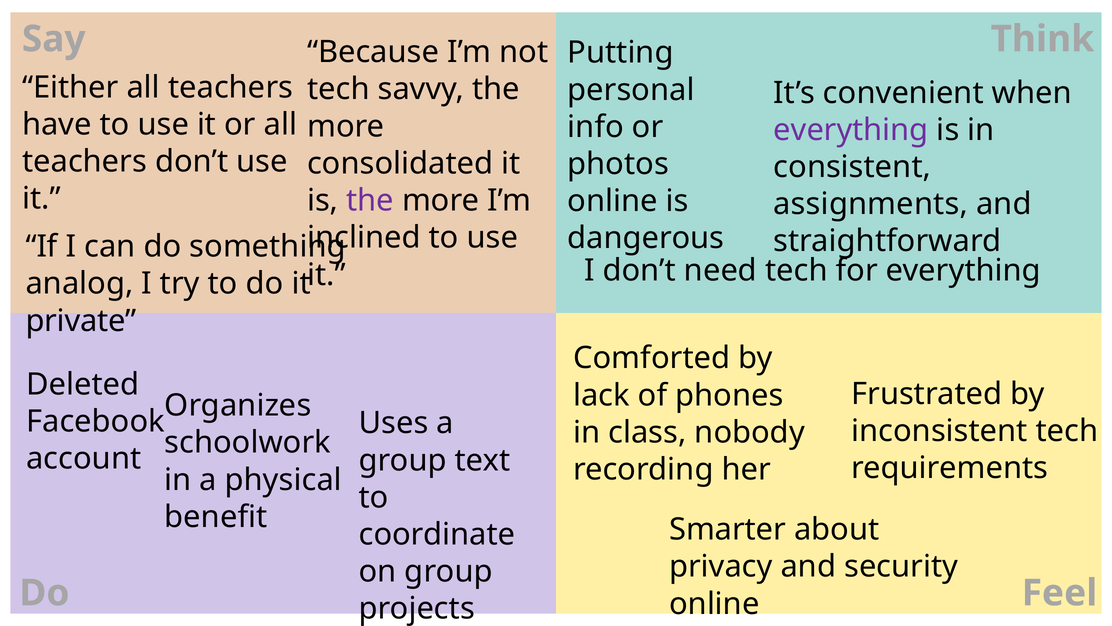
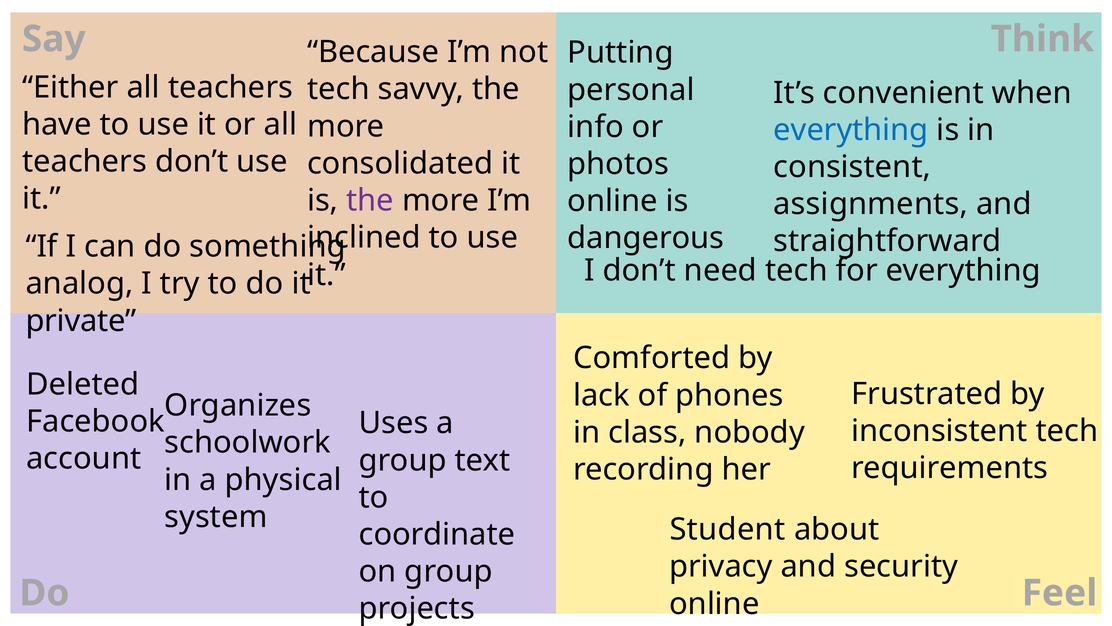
everything at (851, 130) colour: purple -> blue
benefit: benefit -> system
Smarter: Smarter -> Student
